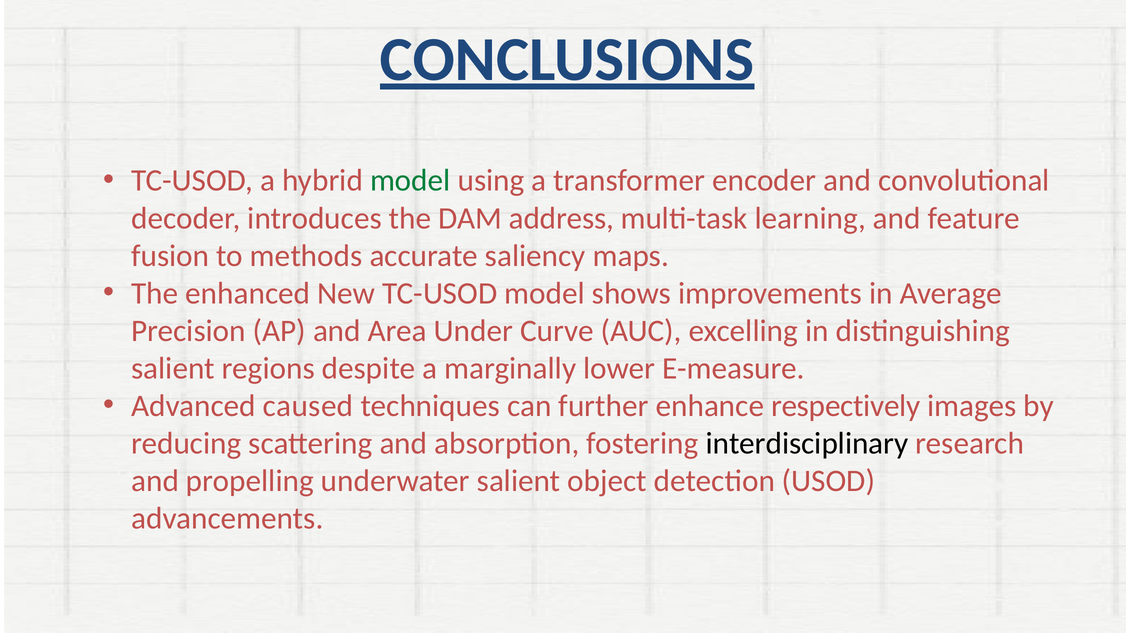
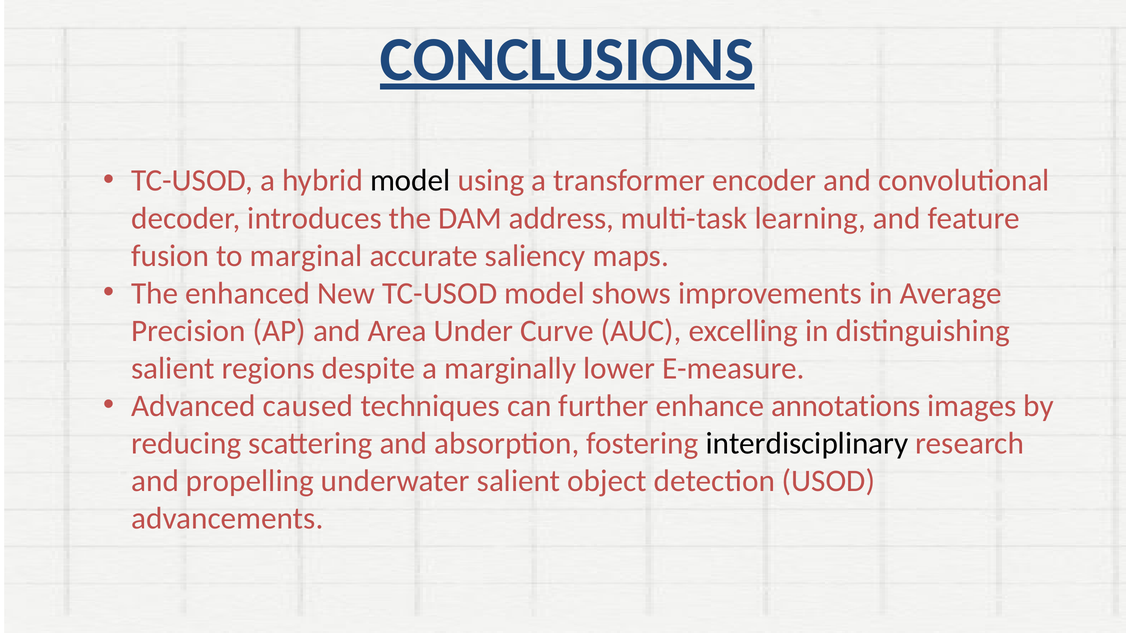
model at (410, 181) colour: green -> black
methods: methods -> marginal
respectively: respectively -> annotations
